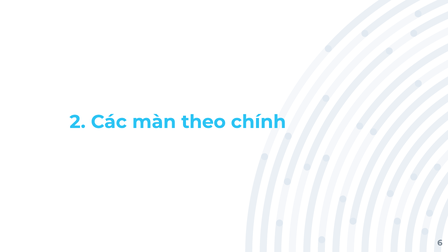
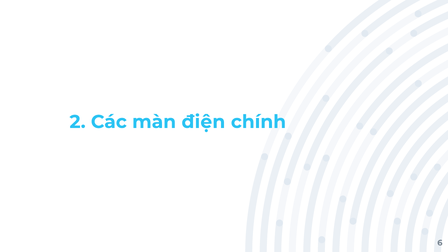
theo: theo -> điện
